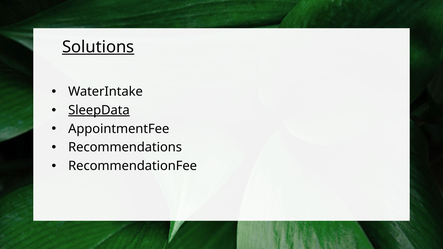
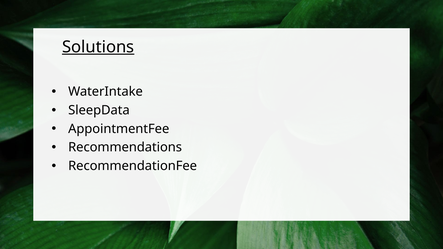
SleepData underline: present -> none
